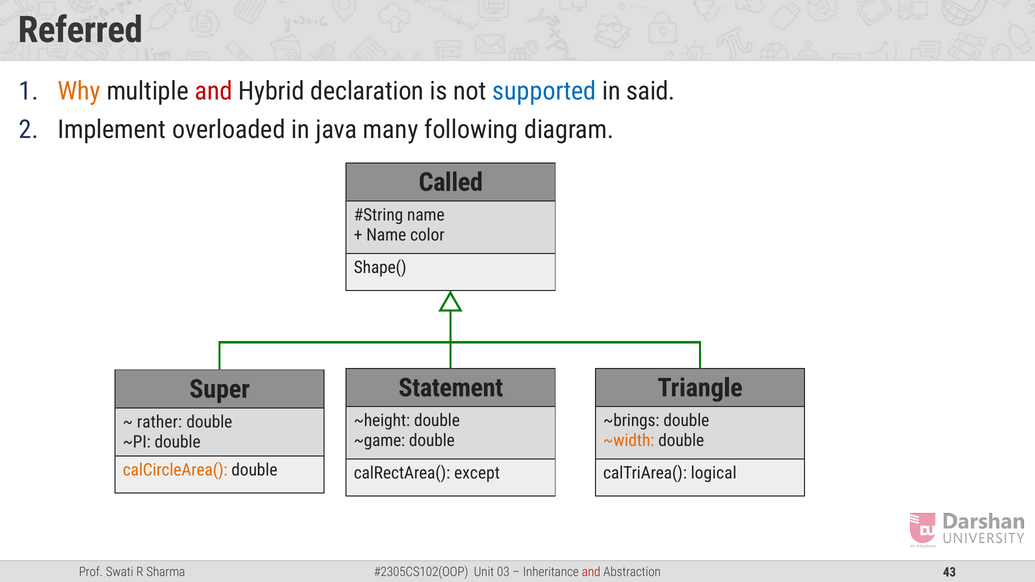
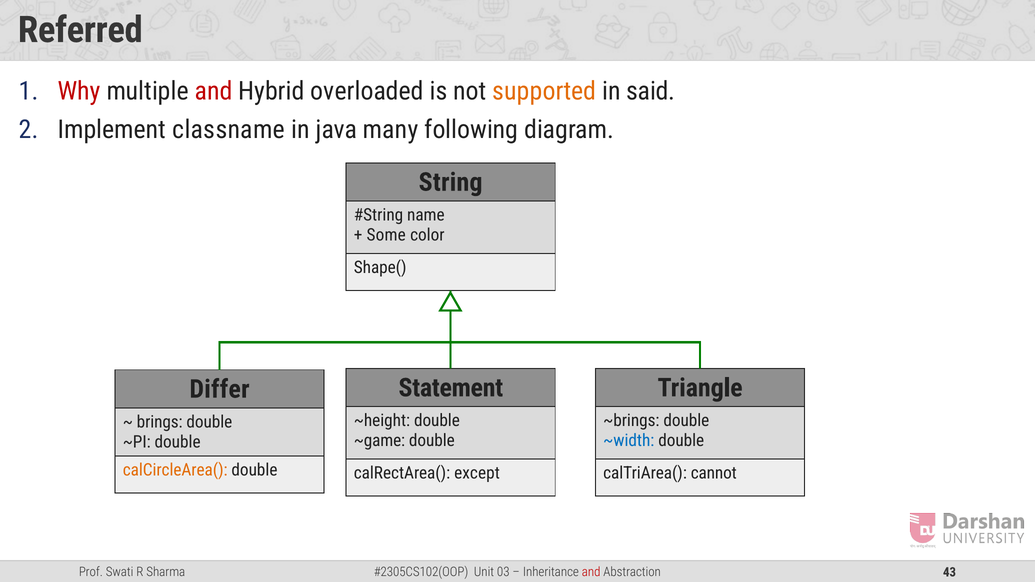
Why colour: orange -> red
declaration: declaration -> overloaded
supported colour: blue -> orange
overloaded: overloaded -> classname
Called: Called -> String
Name at (386, 235): Name -> Some
Super: Super -> Differ
rather: rather -> brings
~width colour: orange -> blue
logical: logical -> cannot
